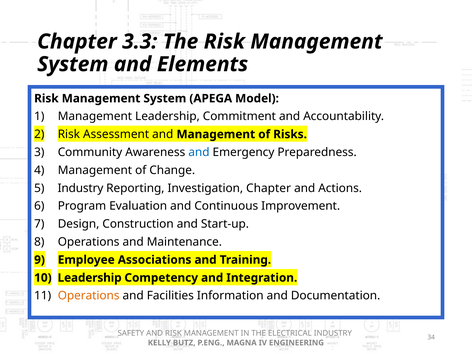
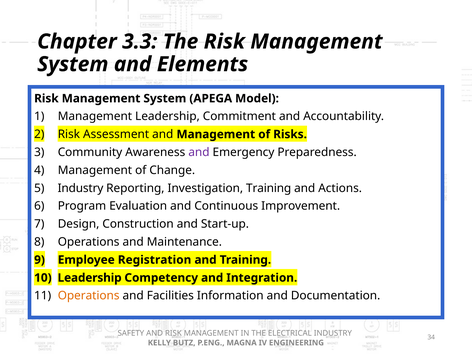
and at (199, 152) colour: blue -> purple
Investigation Chapter: Chapter -> Training
Associations: Associations -> Registration
